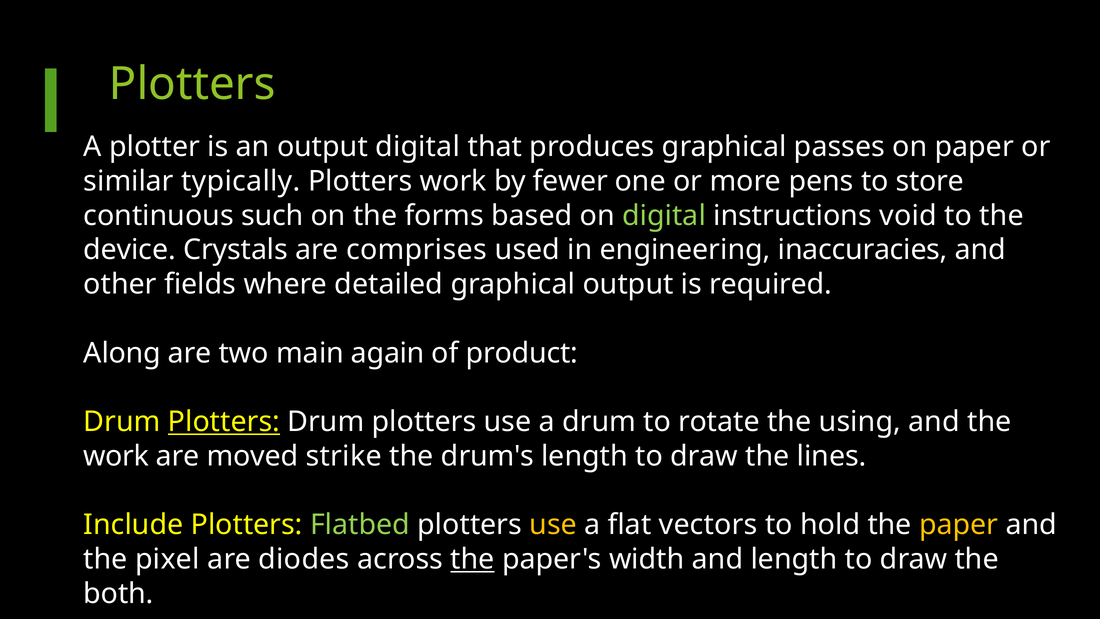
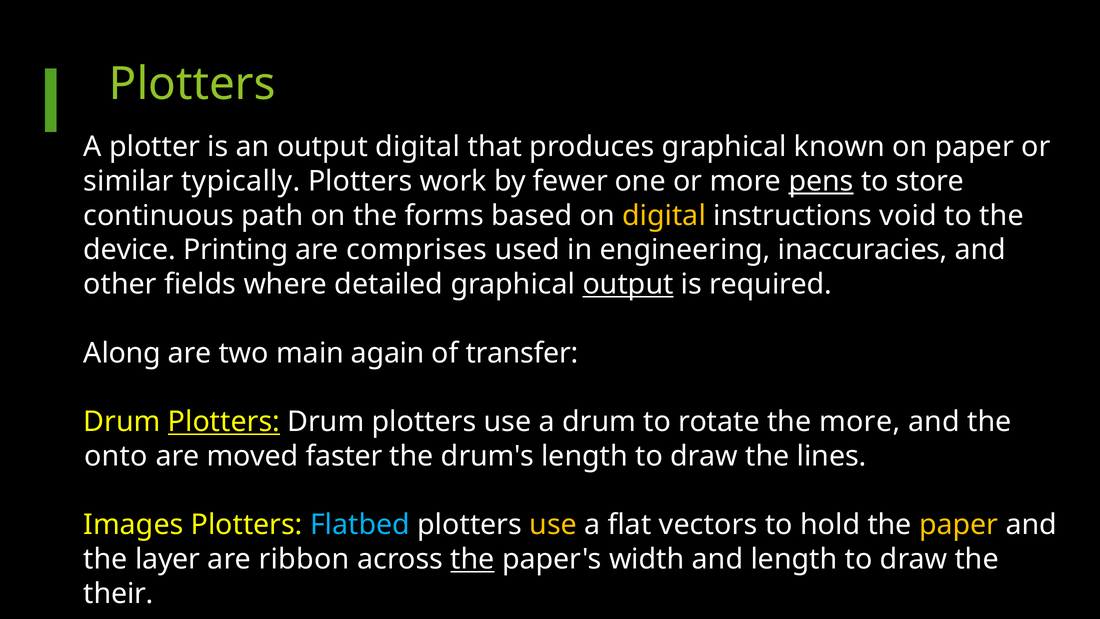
passes: passes -> known
pens underline: none -> present
such: such -> path
digital at (664, 215) colour: light green -> yellow
Crystals: Crystals -> Printing
output at (628, 284) underline: none -> present
product: product -> transfer
the using: using -> more
work at (116, 456): work -> onto
strike: strike -> faster
Include: Include -> Images
Flatbed colour: light green -> light blue
pixel: pixel -> layer
diodes: diodes -> ribbon
both: both -> their
